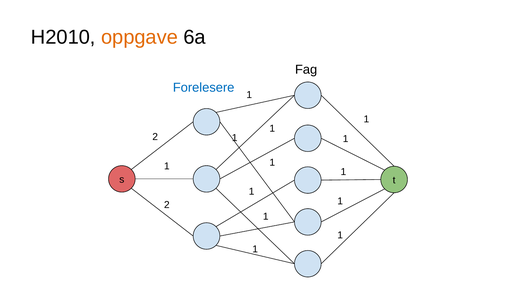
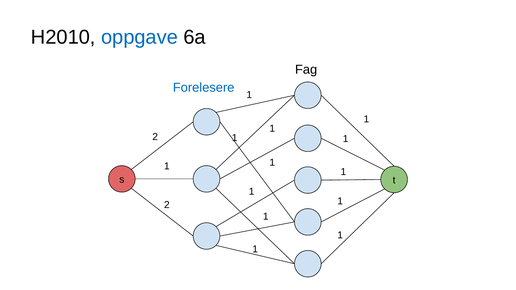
oppgave colour: orange -> blue
